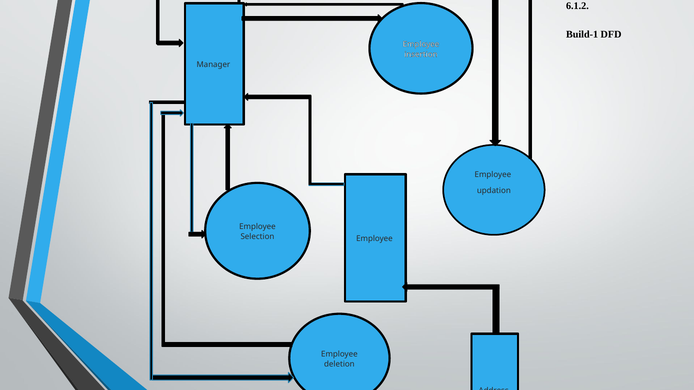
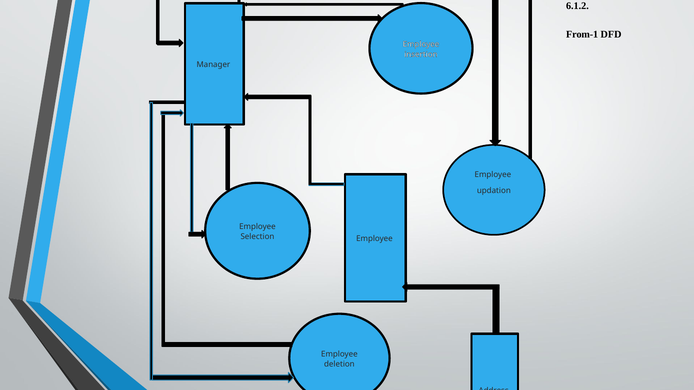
Build-1: Build-1 -> From-1
